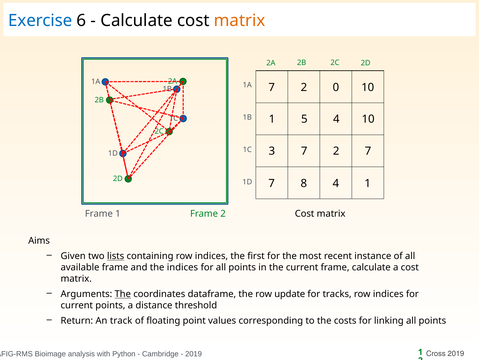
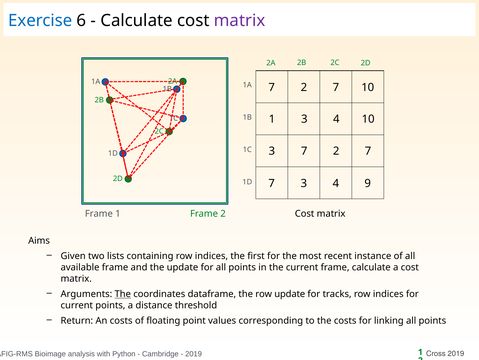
matrix at (240, 21) colour: orange -> purple
0 at (336, 87): 0 -> 7
1 5: 5 -> 3
7 8: 8 -> 3
4 1: 1 -> 9
lists underline: present -> none
the indices: indices -> update
An track: track -> costs
